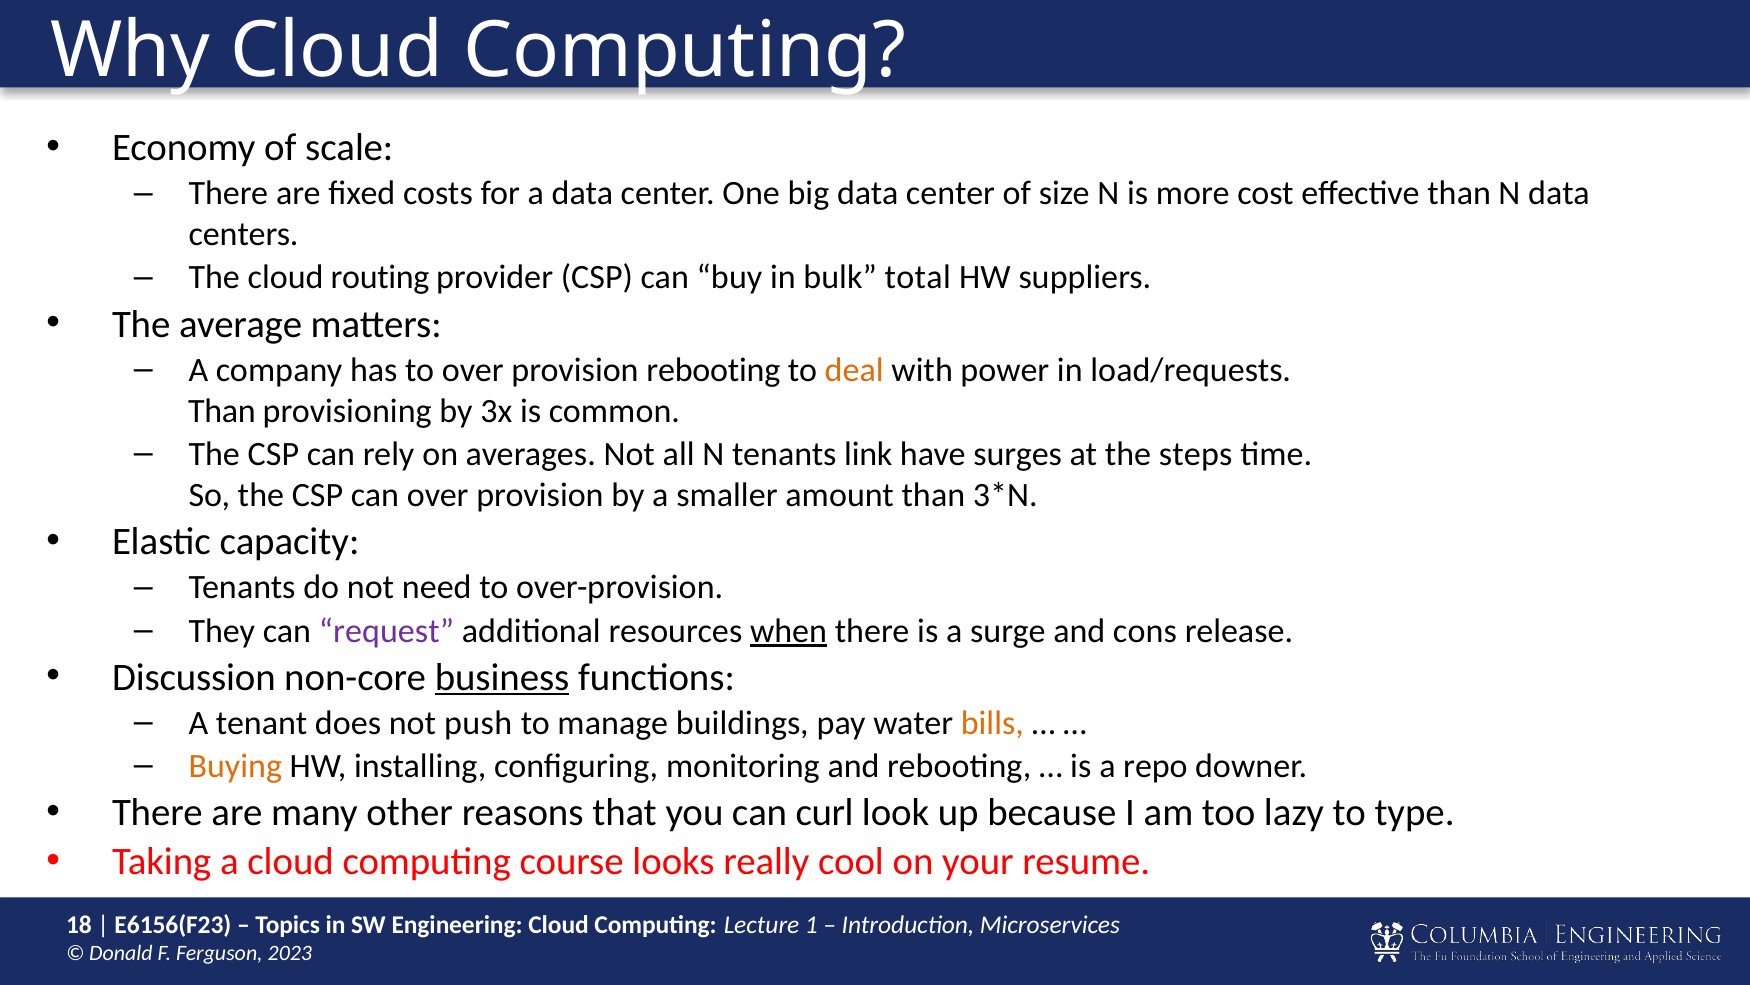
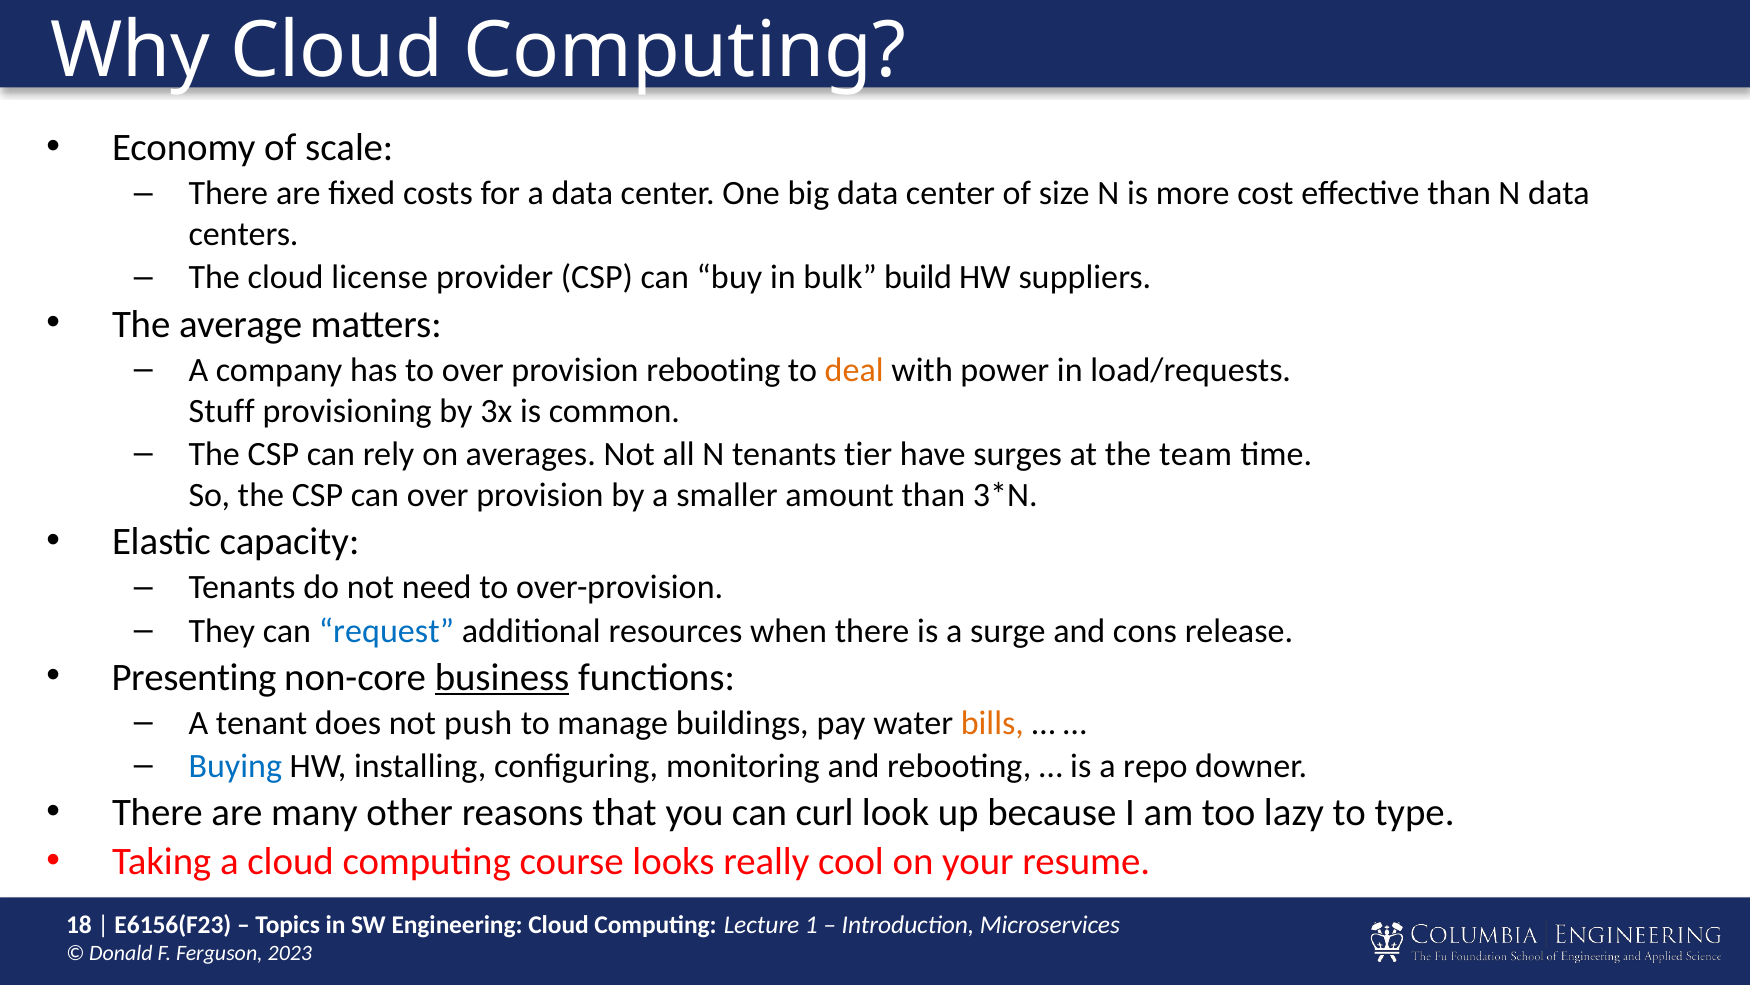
routing: routing -> license
total: total -> build
Than at (222, 411): Than -> Stuff
link: link -> tier
steps: steps -> team
request colour: purple -> blue
when underline: present -> none
Discussion: Discussion -> Presenting
Buying colour: orange -> blue
